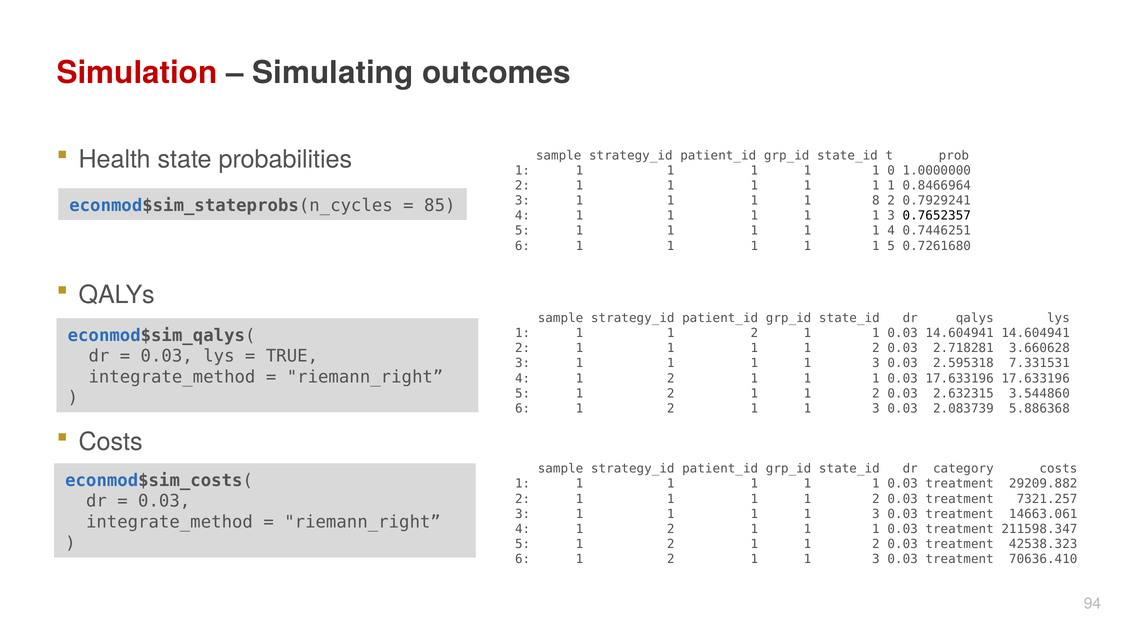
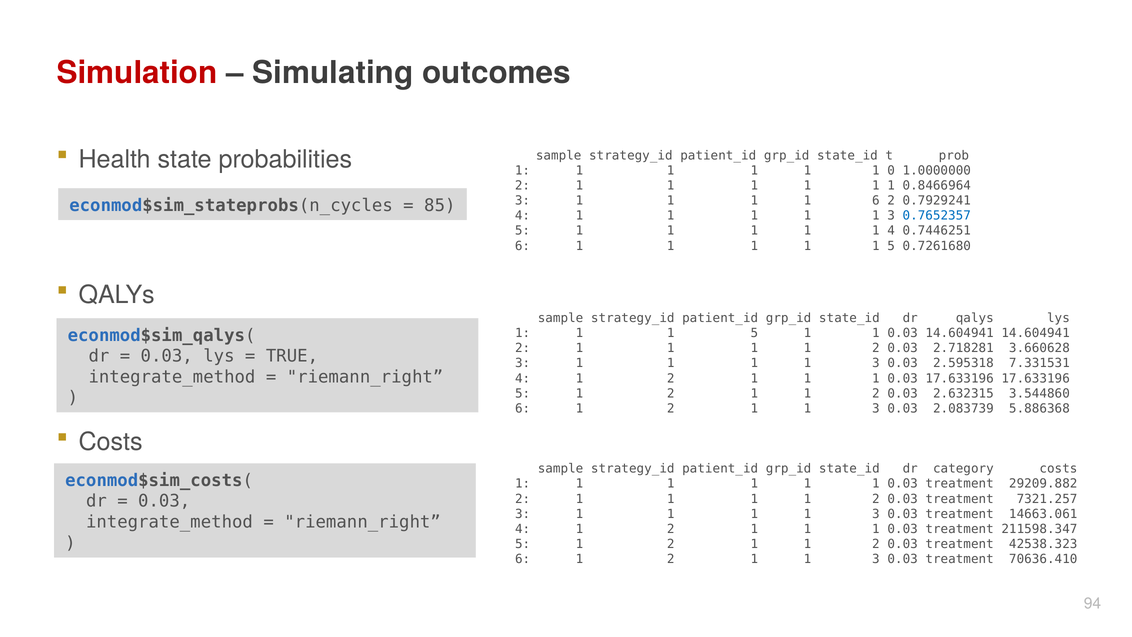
1 8: 8 -> 6
0.7652357 colour: black -> blue
2 at (754, 333): 2 -> 5
